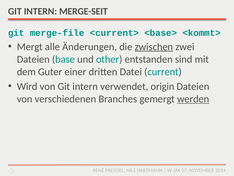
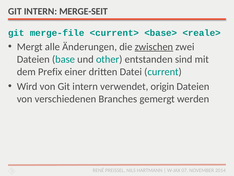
<kommt>: <kommt> -> <reale>
Guter: Guter -> Prefix
werden underline: present -> none
